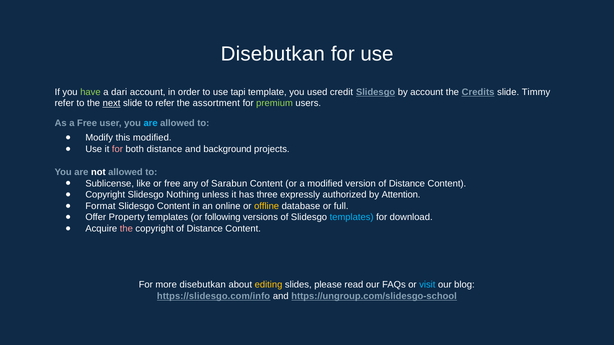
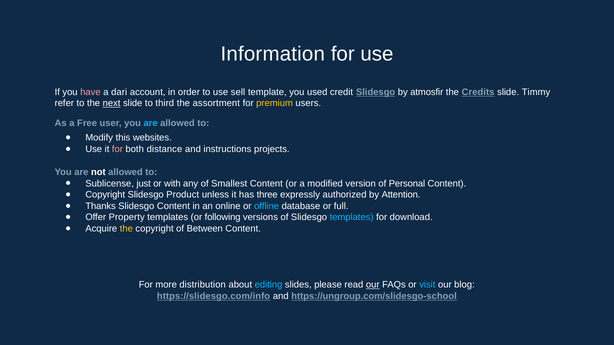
Disebutkan at (273, 54): Disebutkan -> Information
have colour: light green -> pink
tapi: tapi -> sell
by account: account -> atmosfir
to refer: refer -> third
premium colour: light green -> yellow
this modified: modified -> websites
background: background -> instructions
like: like -> just
or free: free -> with
Sarabun: Sarabun -> Smallest
version of Distance: Distance -> Personal
Nothing: Nothing -> Product
Format: Format -> Thanks
offline colour: yellow -> light blue
the at (126, 229) colour: pink -> yellow
copyright of Distance: Distance -> Between
more disebutkan: disebutkan -> distribution
editing colour: yellow -> light blue
our at (373, 285) underline: none -> present
